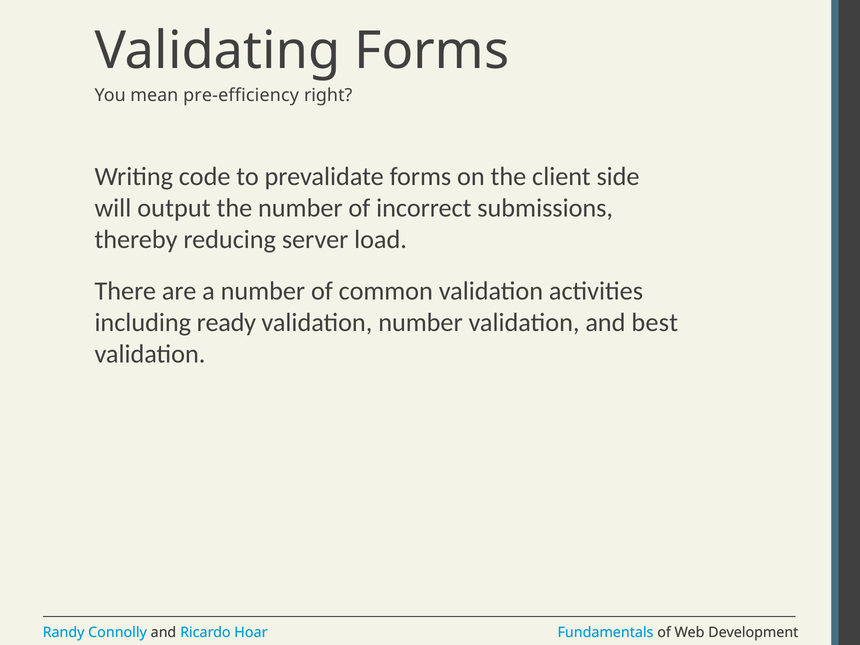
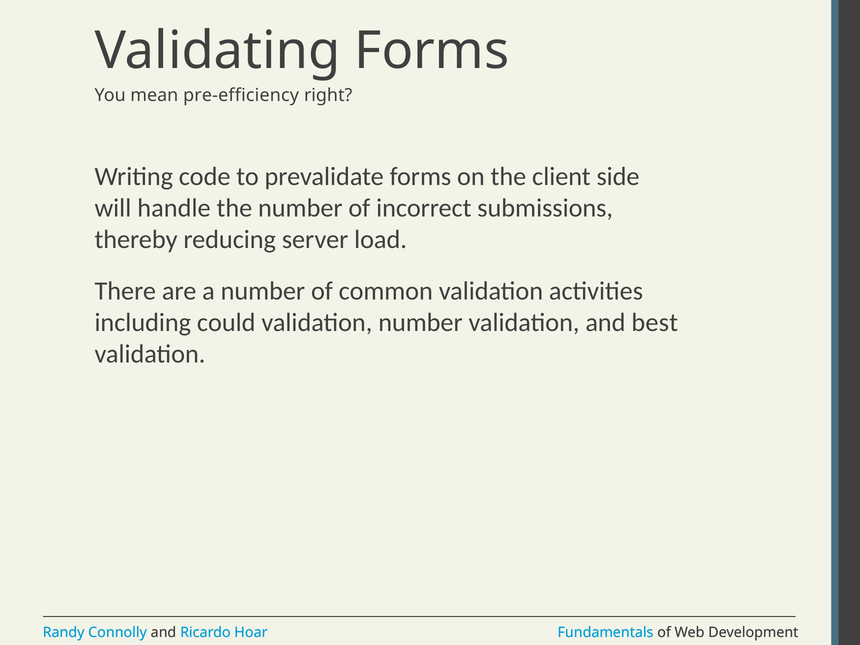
output: output -> handle
ready: ready -> could
